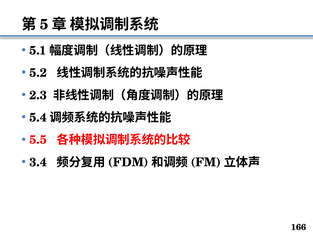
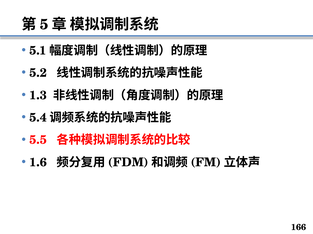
2.3: 2.3 -> 1.3
3.4: 3.4 -> 1.6
